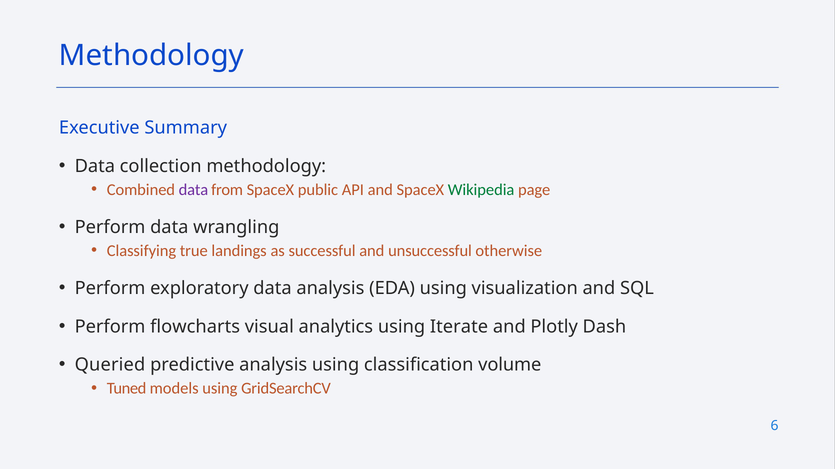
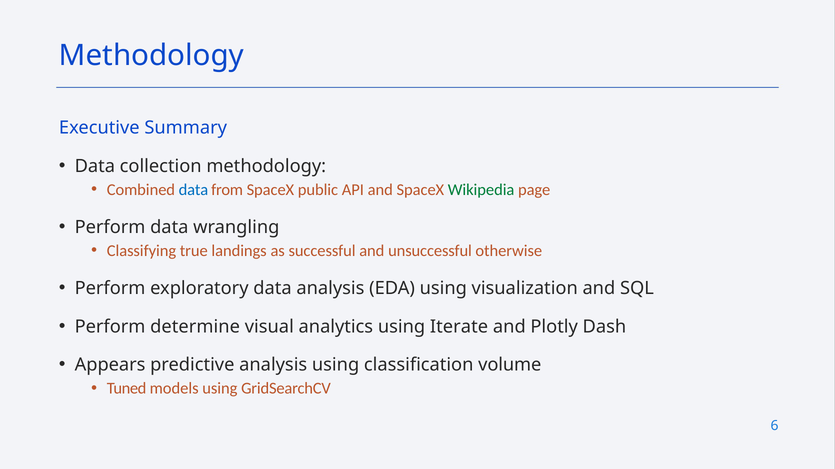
data at (193, 190) colour: purple -> blue
flowcharts: flowcharts -> determine
Queried: Queried -> Appears
